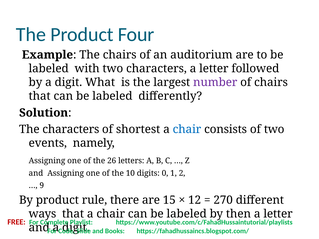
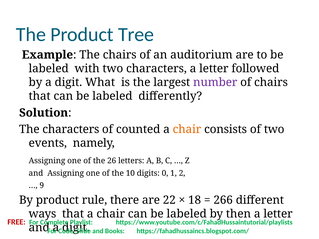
Four: Four -> Tree
shortest: shortest -> counted
chair at (187, 129) colour: blue -> orange
15: 15 -> 22
12: 12 -> 18
270: 270 -> 266
